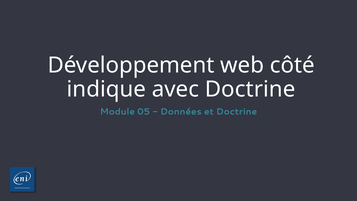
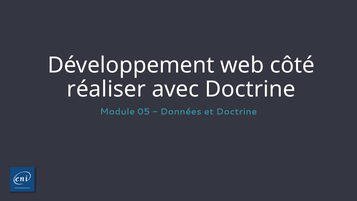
indique: indique -> réaliser
